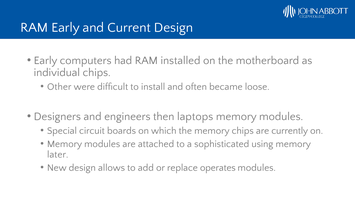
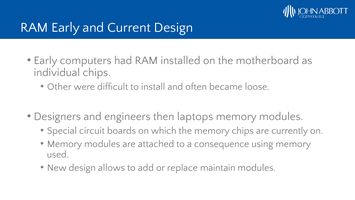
sophisticated: sophisticated -> consequence
later: later -> used
operates: operates -> maintain
